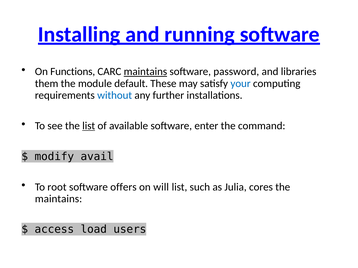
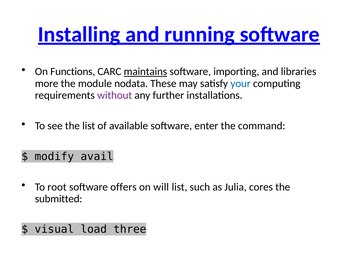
password: password -> importing
them: them -> more
default: default -> nodata
without colour: blue -> purple
list at (89, 126) underline: present -> none
maintains at (59, 199): maintains -> submitted
access: access -> visual
users: users -> three
